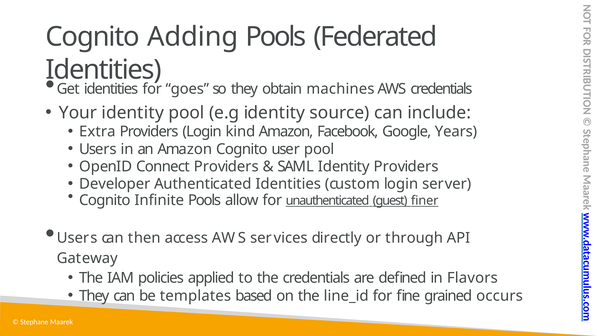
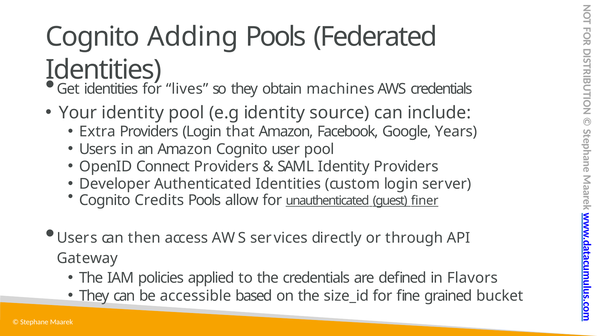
goes: goes -> lives
kind: kind -> that
Infinite: Infinite -> Credits
templates: templates -> accessible
line_id: line_id -> size_id
occurs: occurs -> bucket
